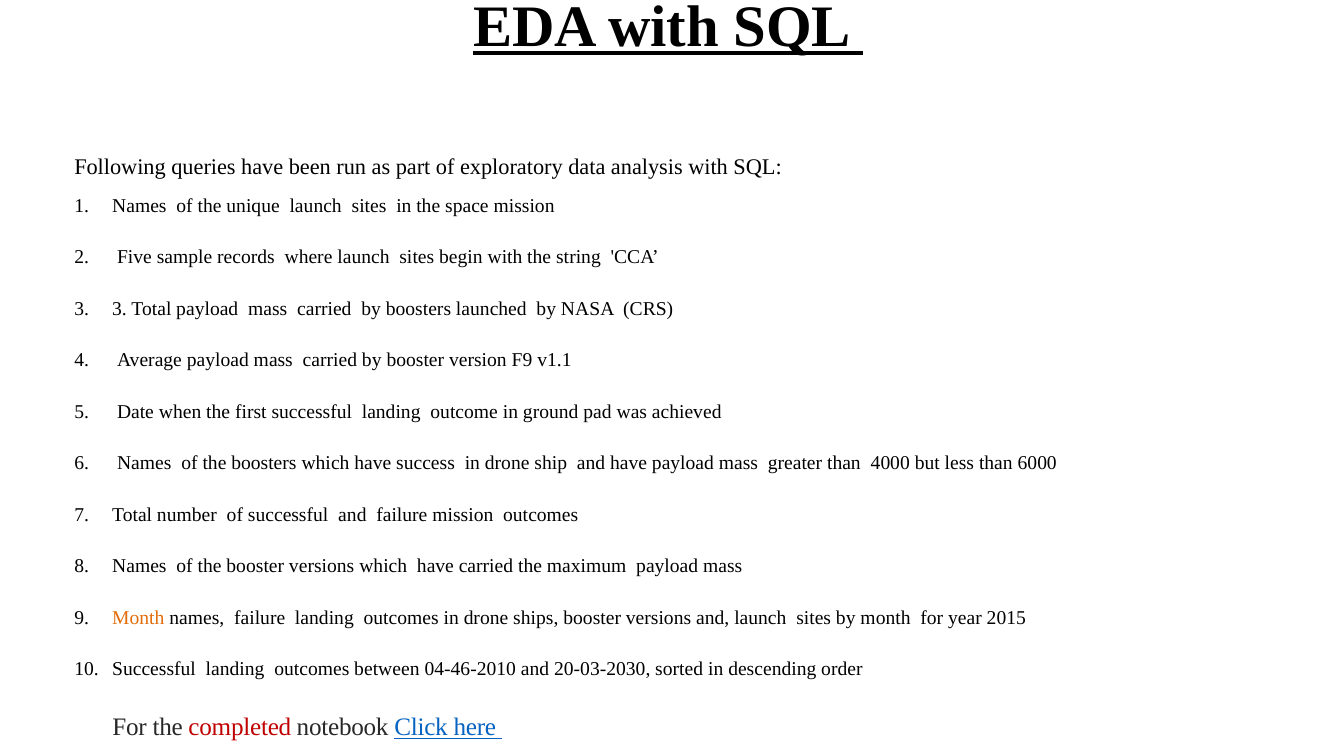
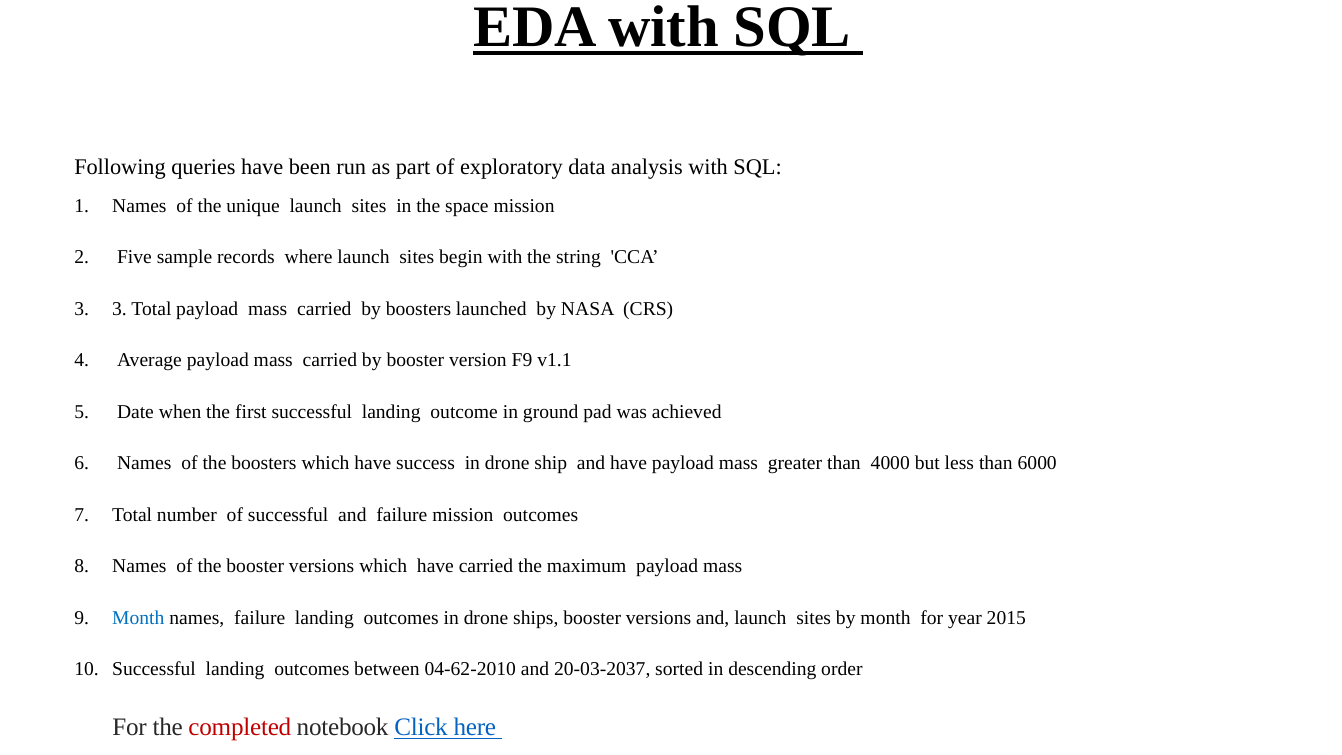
Month at (138, 618) colour: orange -> blue
04-46-2010: 04-46-2010 -> 04-62-2010
20-03-2030: 20-03-2030 -> 20-03-2037
